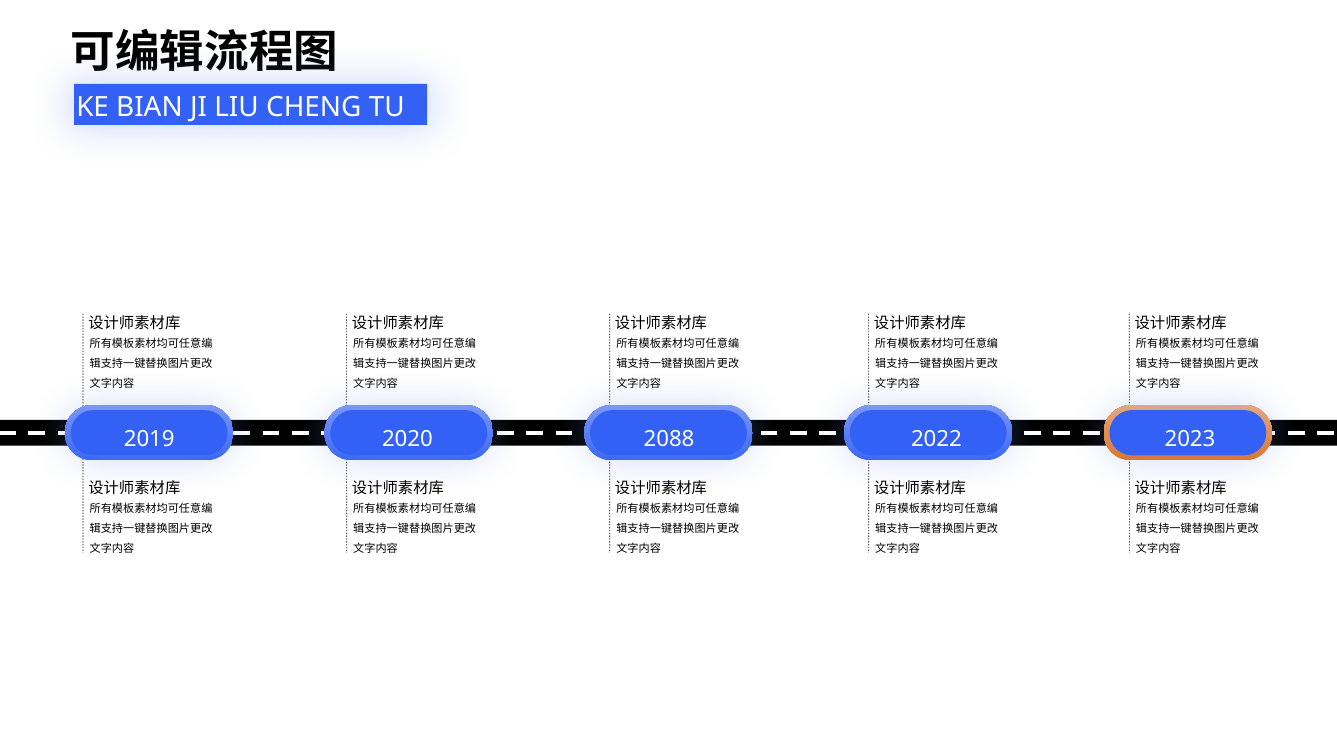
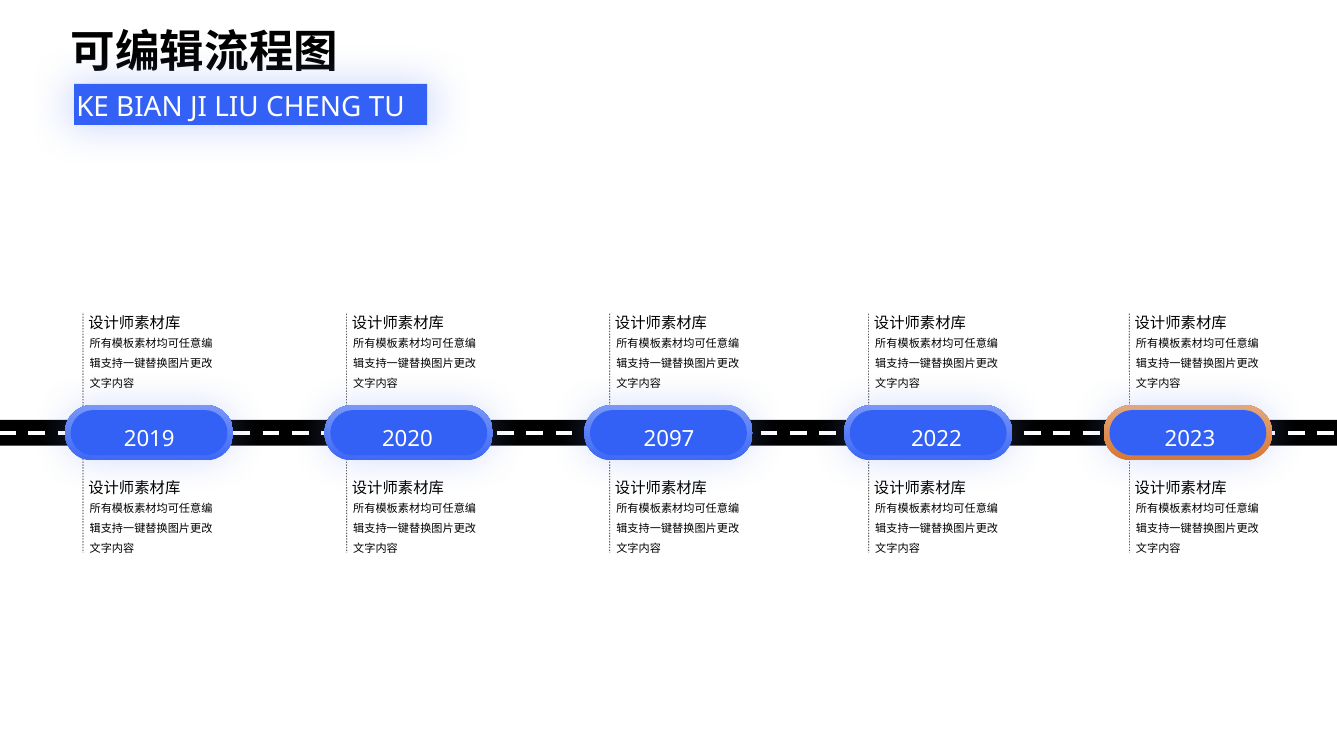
2088: 2088 -> 2097
